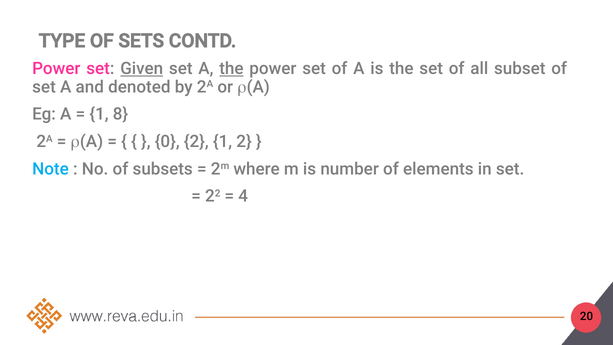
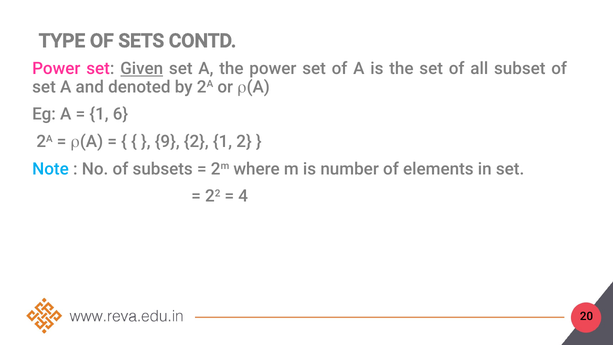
the at (231, 68) underline: present -> none
8: 8 -> 6
0: 0 -> 9
